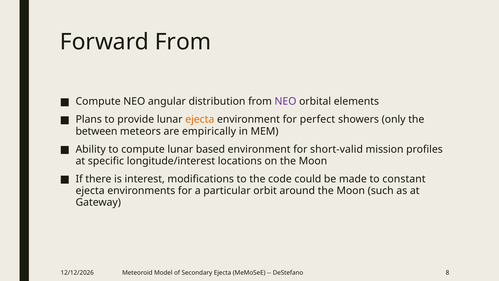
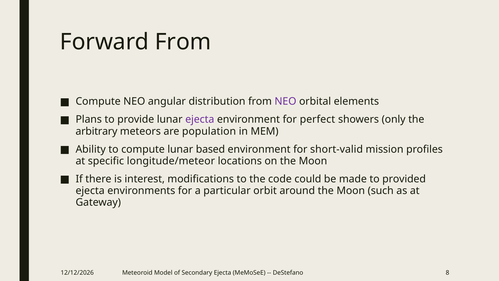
ejecta at (200, 119) colour: orange -> purple
between: between -> arbitrary
empirically: empirically -> population
longitude/interest: longitude/interest -> longitude/meteor
constant: constant -> provided
